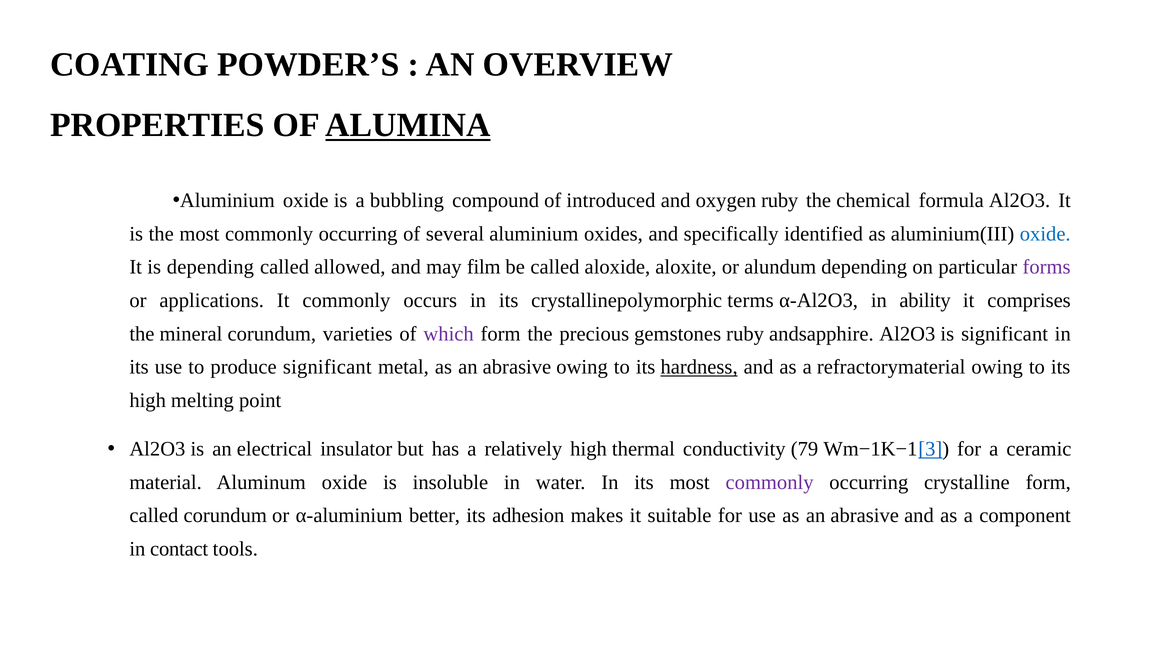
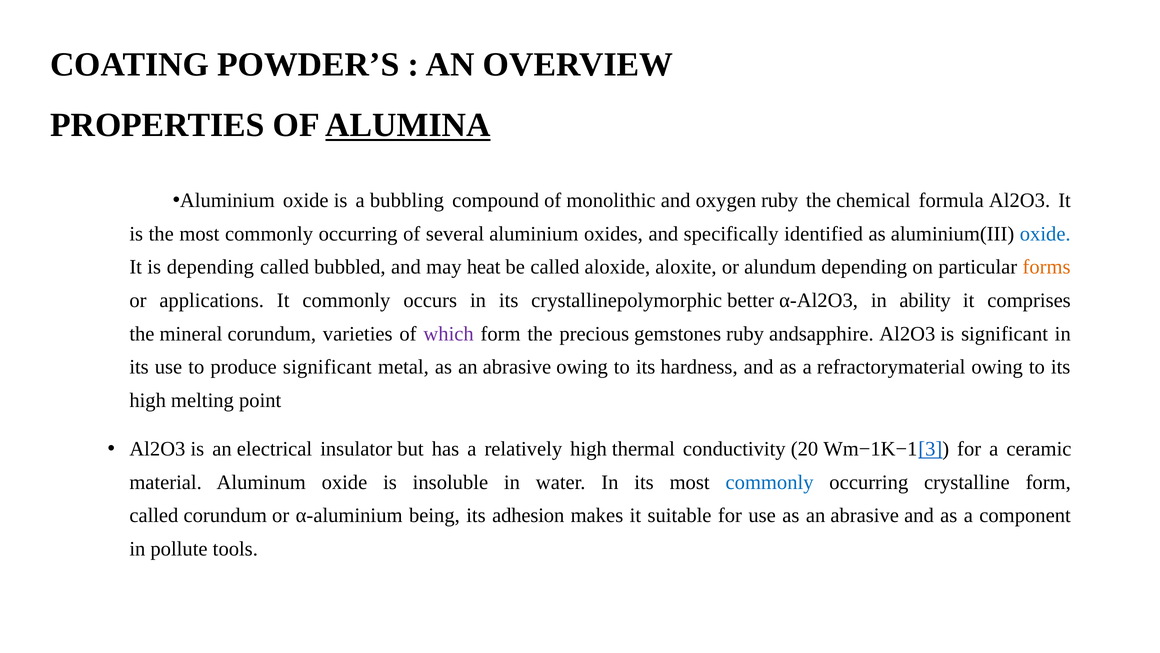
introduced: introduced -> monolithic
allowed: allowed -> bubbled
film: film -> heat
forms colour: purple -> orange
terms: terms -> better
hardness underline: present -> none
79: 79 -> 20
commonly at (770, 482) colour: purple -> blue
better: better -> being
contact: contact -> pollute
